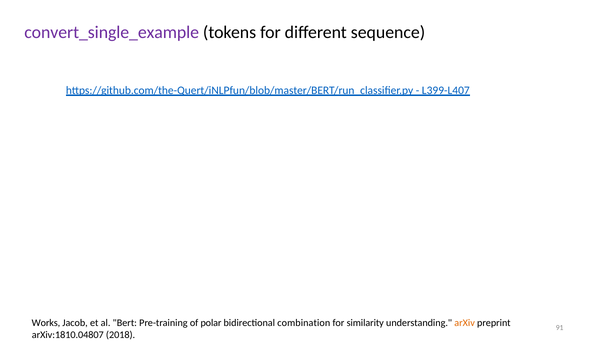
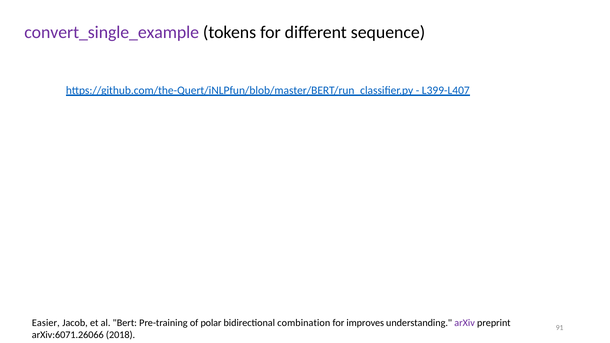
Works: Works -> Easier
similarity: similarity -> improves
arXiv colour: orange -> purple
arXiv:1810.04807: arXiv:1810.04807 -> arXiv:6071.26066
